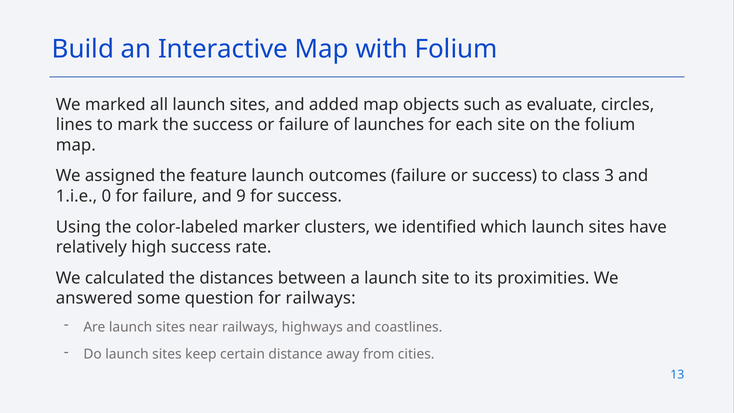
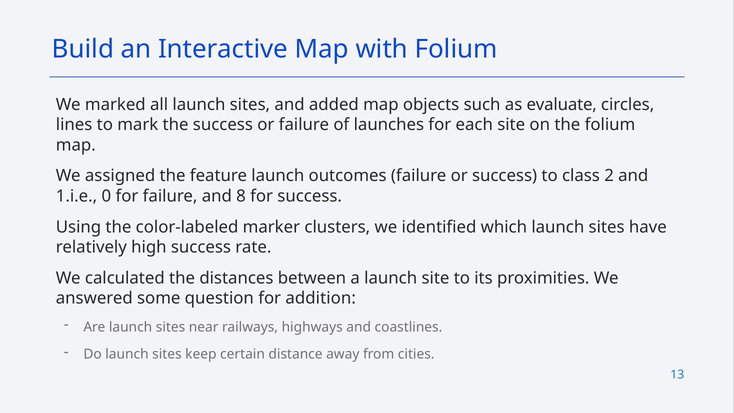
3: 3 -> 2
9: 9 -> 8
for railways: railways -> addition
